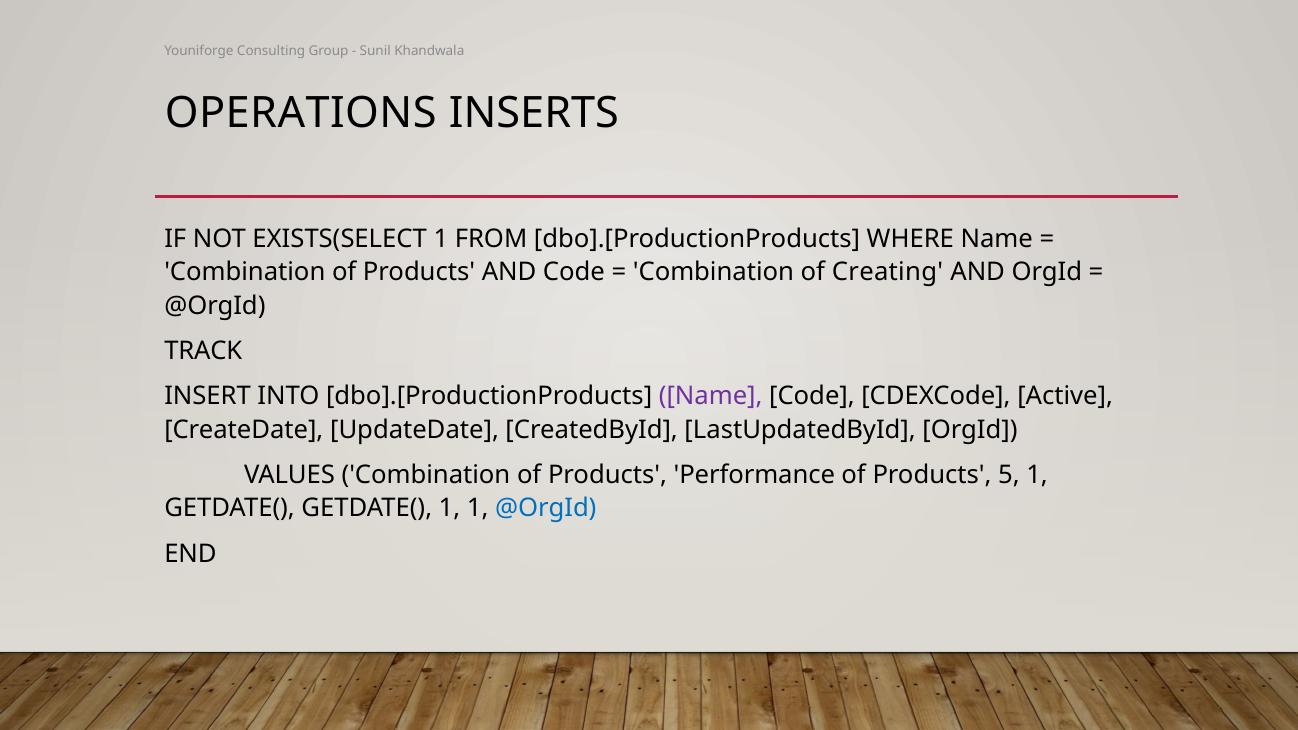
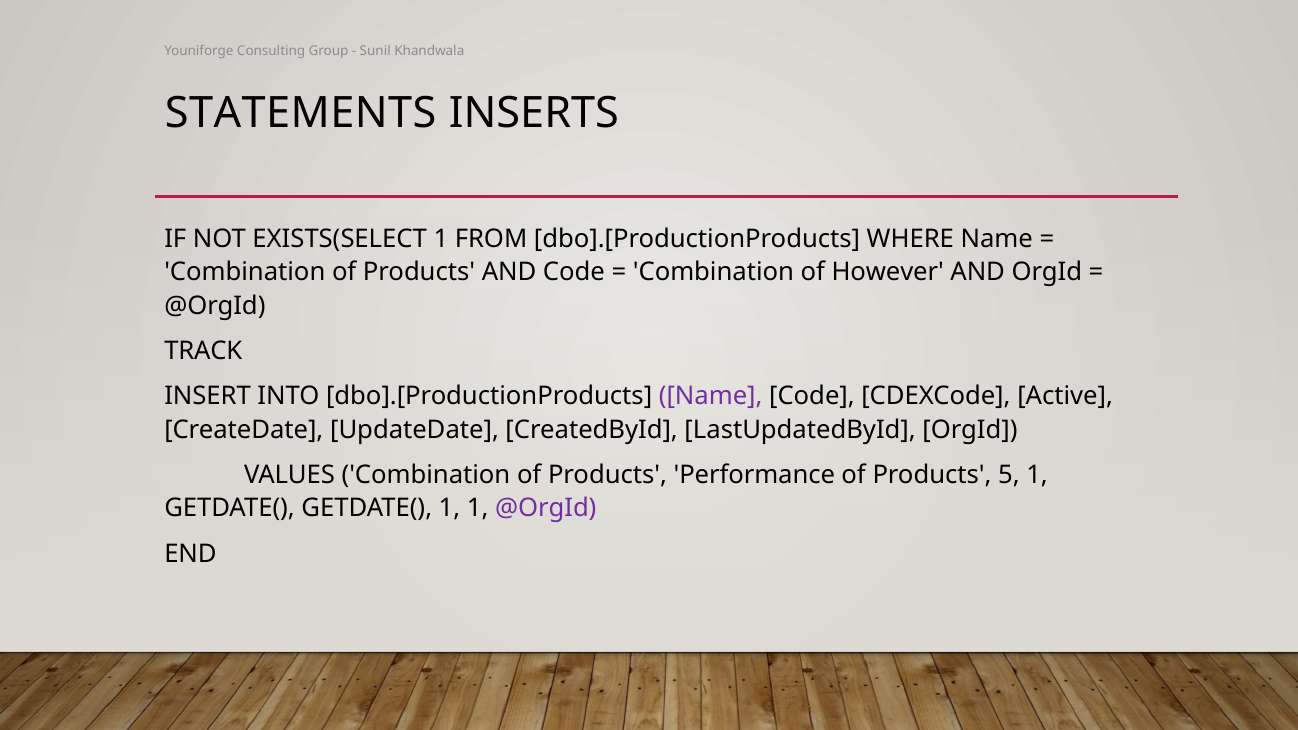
OPERATIONS: OPERATIONS -> STATEMENTS
Creating: Creating -> However
@OrgId at (546, 508) colour: blue -> purple
